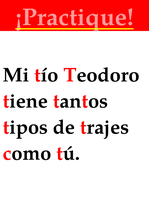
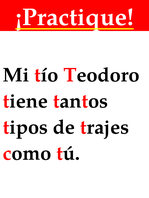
¡Practique colour: pink -> white
